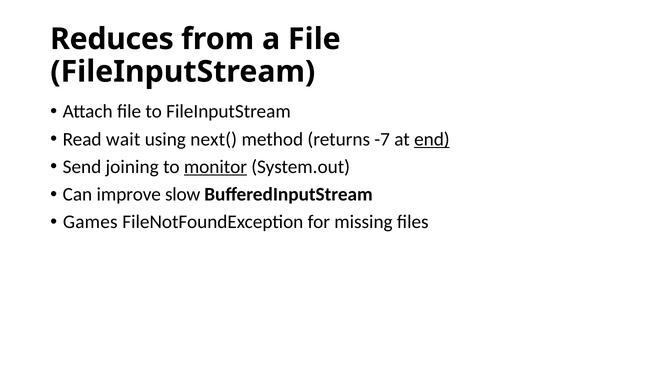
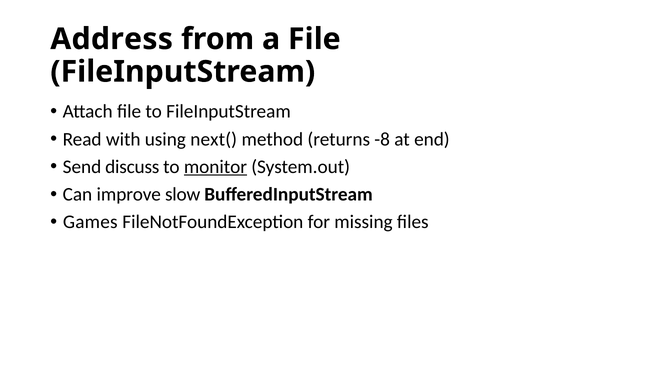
Reduces: Reduces -> Address
wait: wait -> with
-7: -7 -> -8
end underline: present -> none
joining: joining -> discuss
